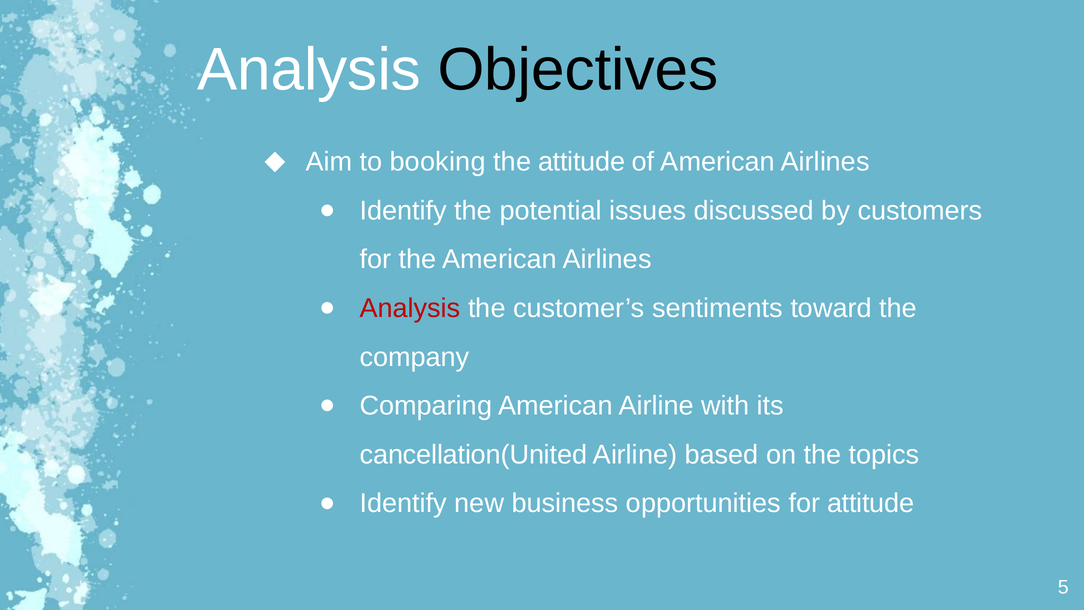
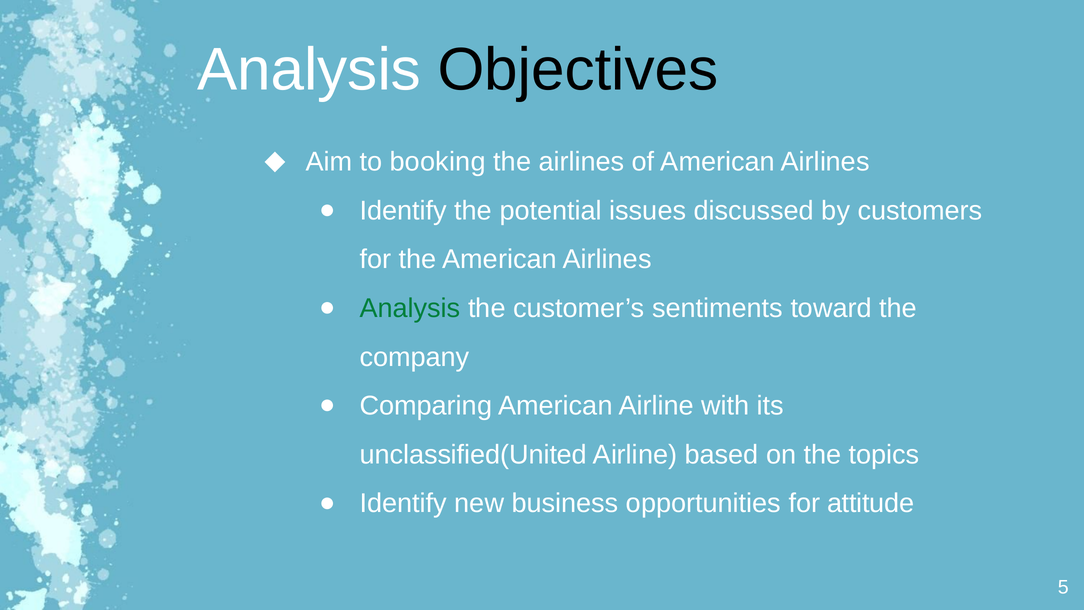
the attitude: attitude -> airlines
Analysis at (410, 308) colour: red -> green
cancellation(United: cancellation(United -> unclassified(United
